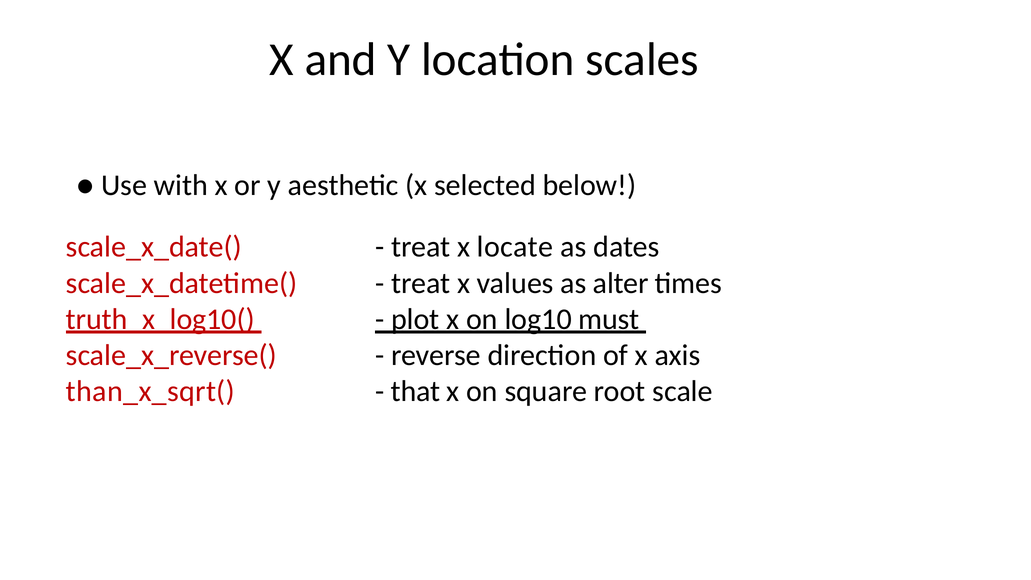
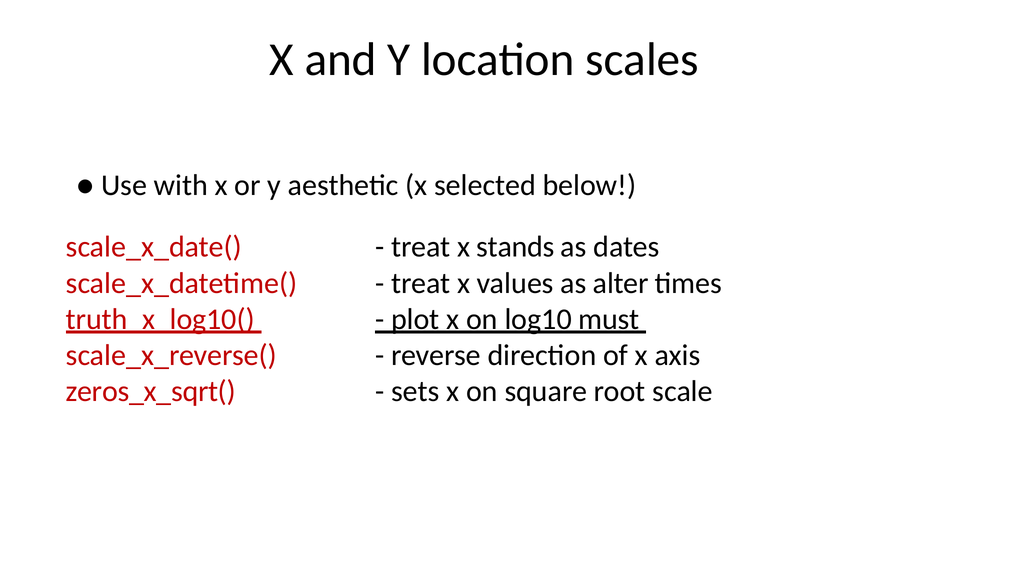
locate: locate -> stands
than_x_sqrt(: than_x_sqrt( -> zeros_x_sqrt(
that: that -> sets
